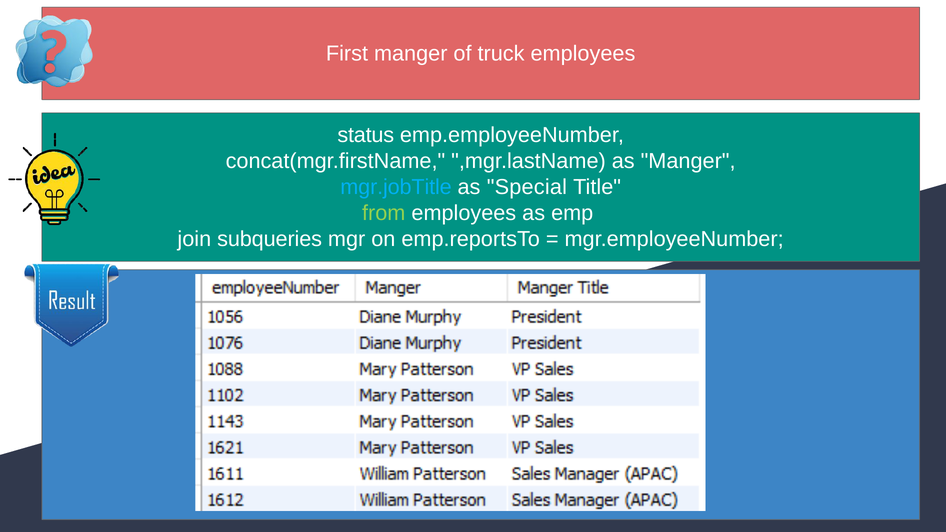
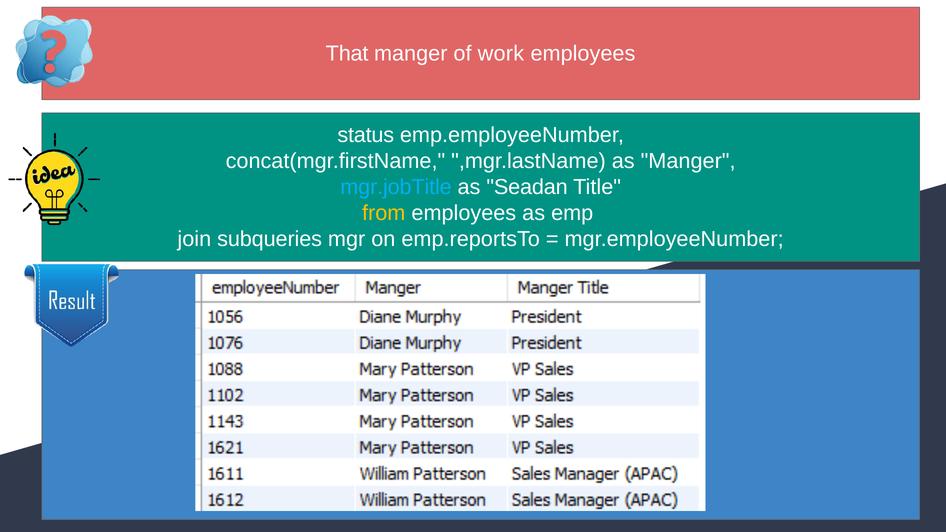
First: First -> That
truck: truck -> work
Special: Special -> Seadan
from colour: light green -> yellow
